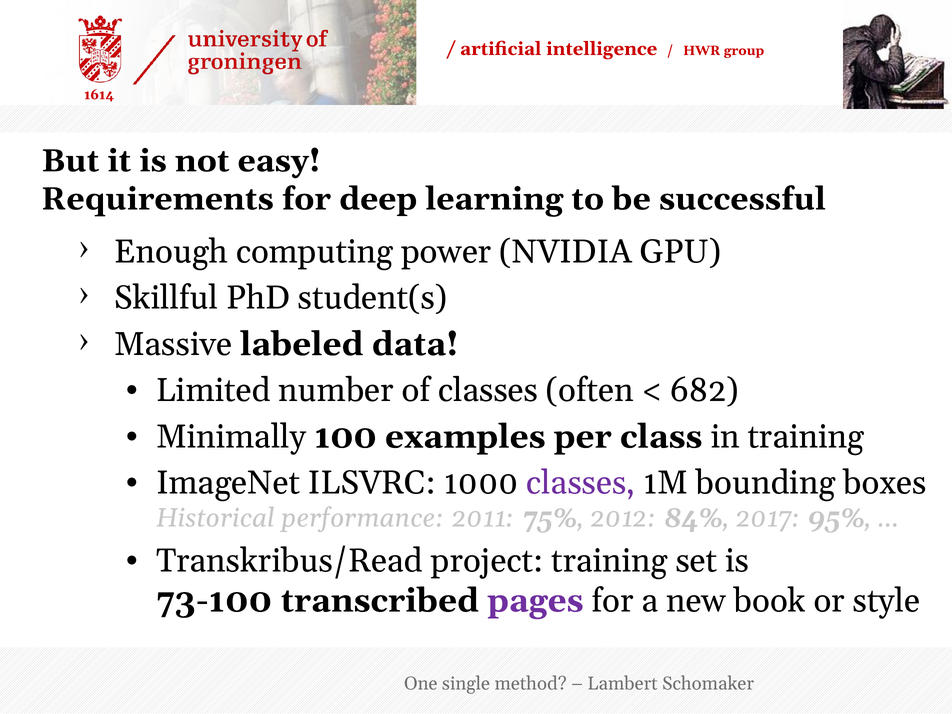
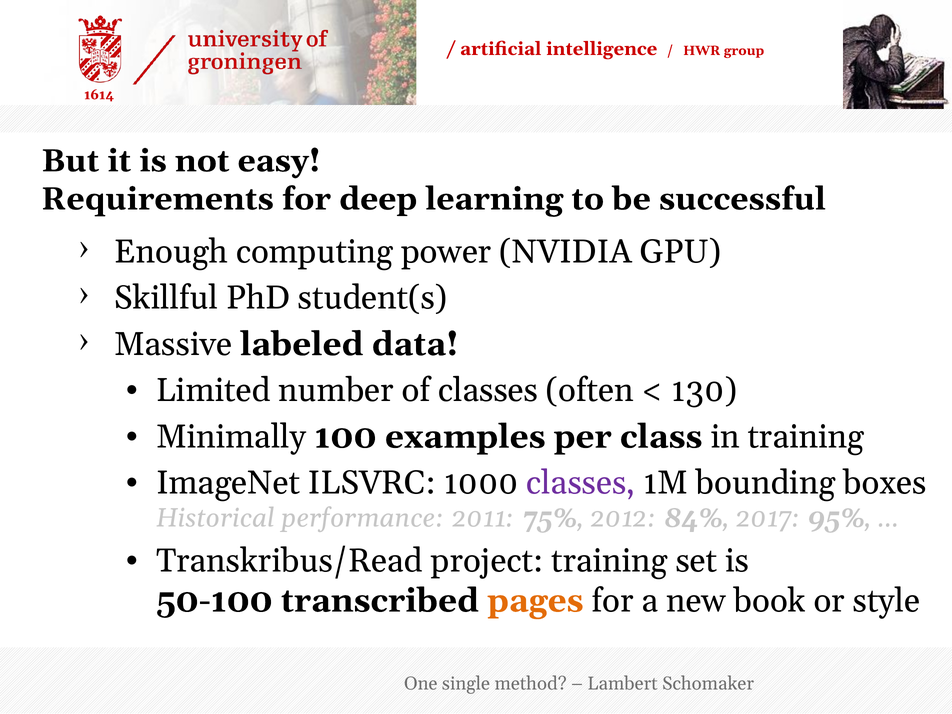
682: 682 -> 130
73-100: 73-100 -> 50-100
pages colour: purple -> orange
